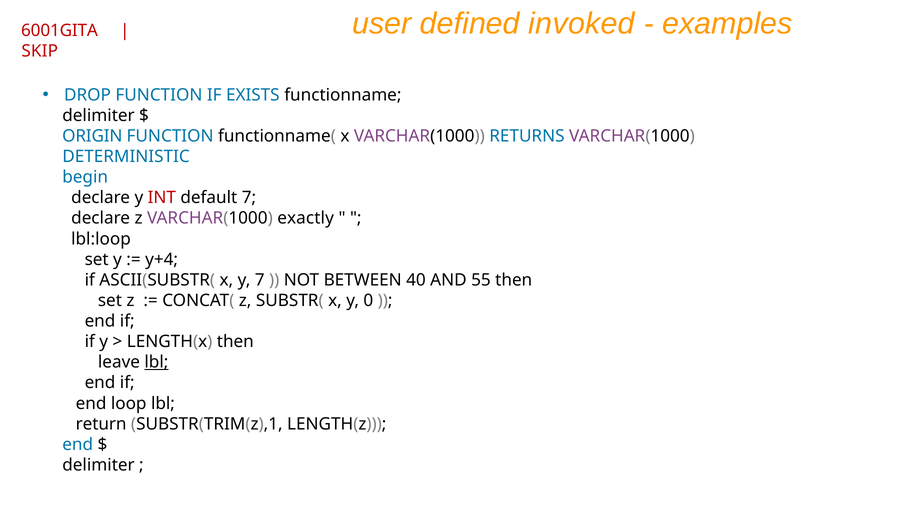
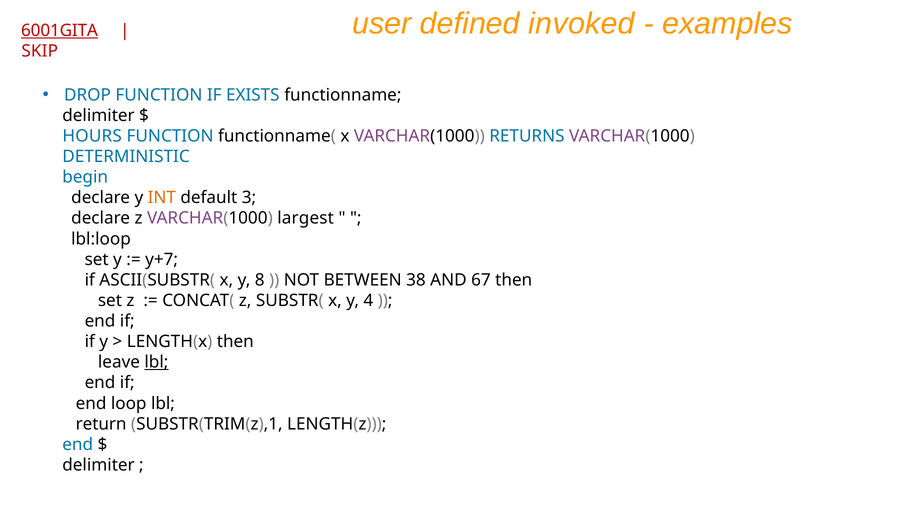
6001GITA underline: none -> present
ORIGIN: ORIGIN -> HOURS
INT colour: red -> orange
default 7: 7 -> 3
exactly: exactly -> largest
y+4: y+4 -> y+7
y 7: 7 -> 8
40: 40 -> 38
55: 55 -> 67
0: 0 -> 4
